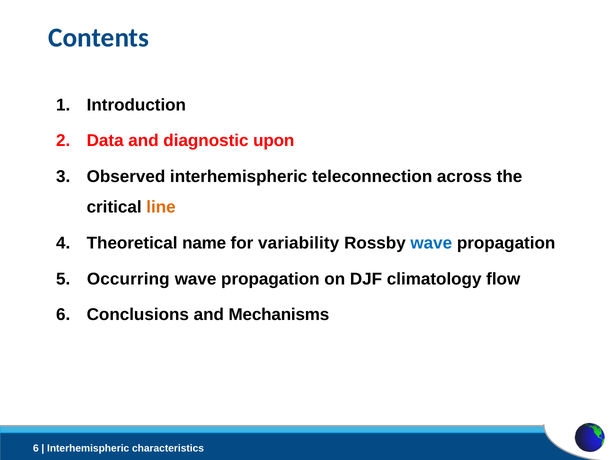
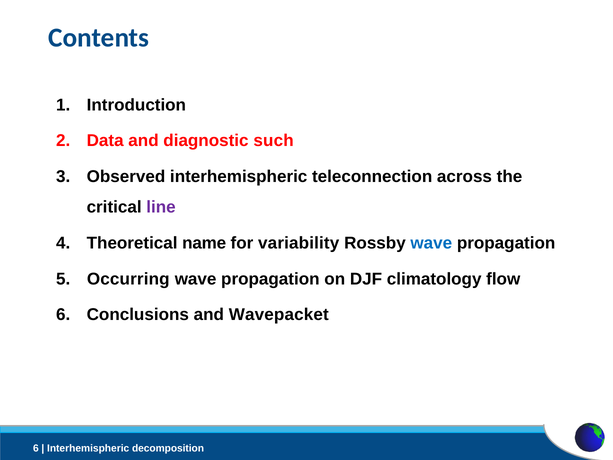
upon: upon -> such
line colour: orange -> purple
Mechanisms: Mechanisms -> Wavepacket
characteristics: characteristics -> decomposition
